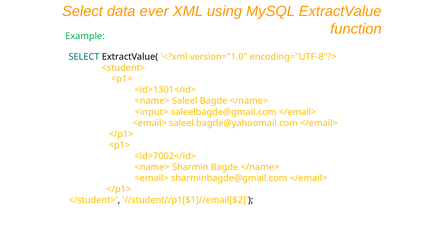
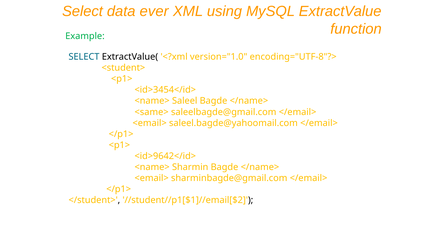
<id>1301</id>: <id>1301</id> -> <id>3454</id>
<input>: <input> -> <same>
<id>7002</id>: <id>7002</id> -> <id>9642</id>
